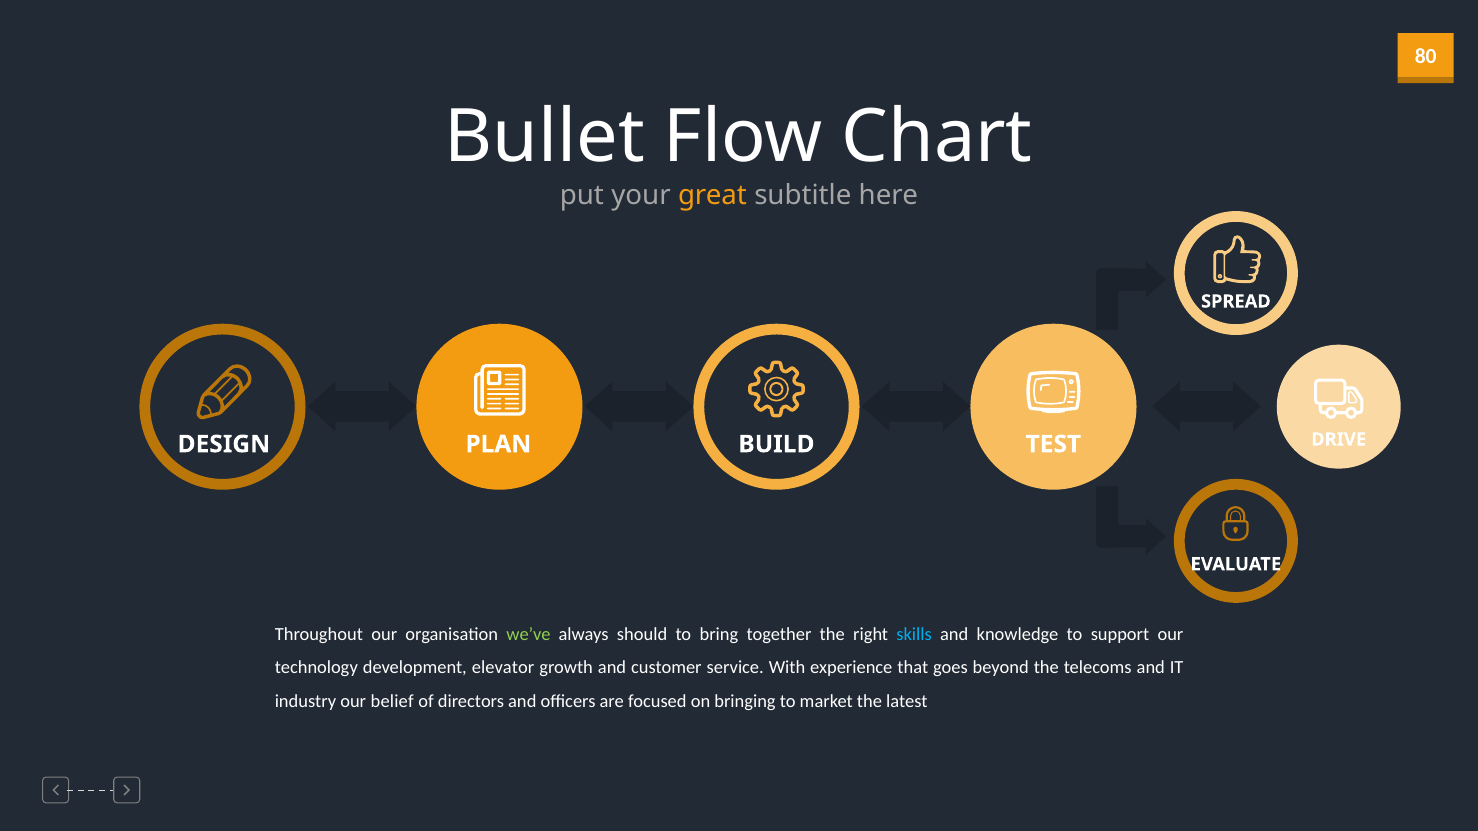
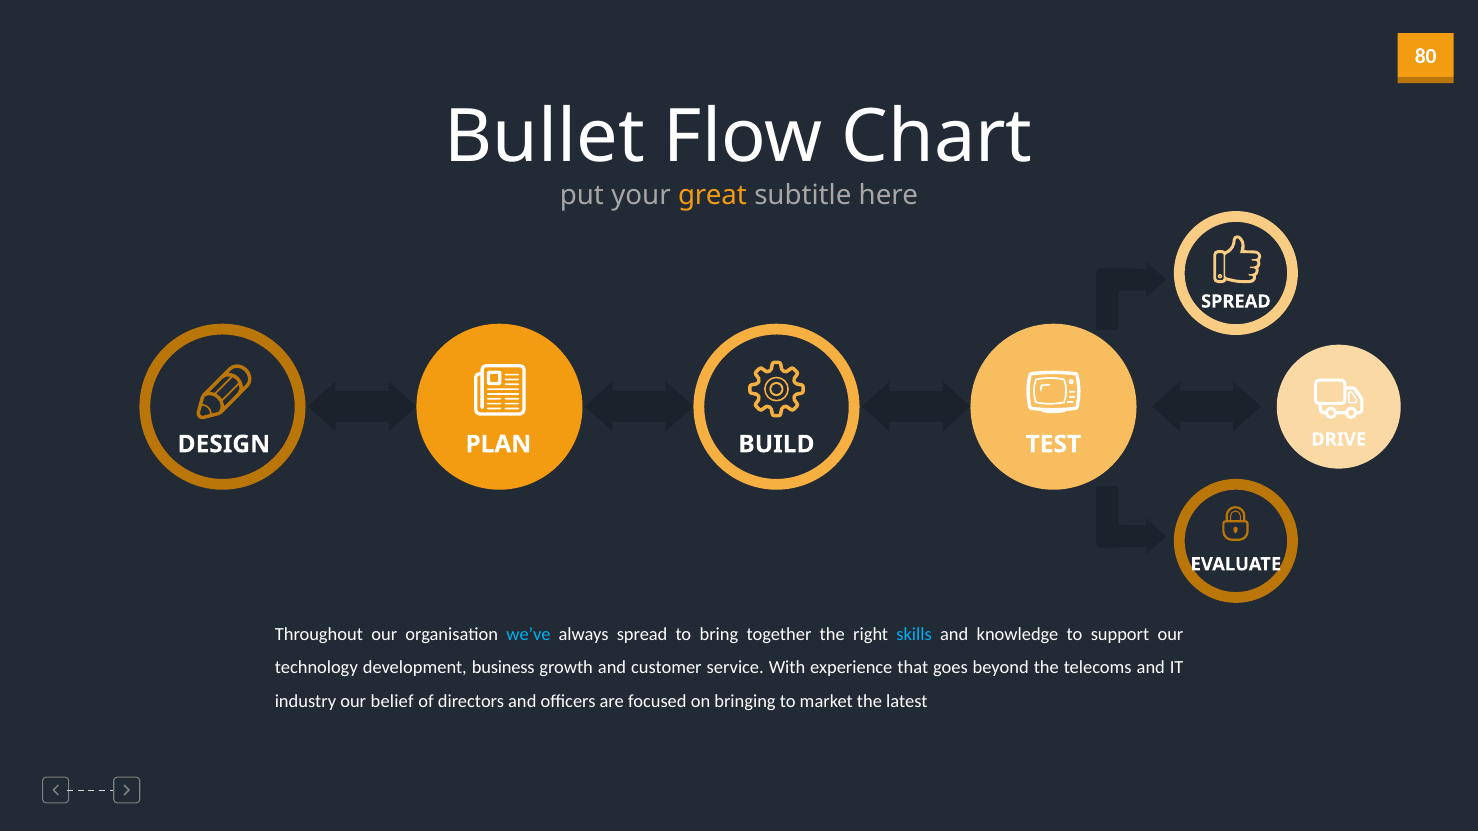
we’ve colour: light green -> light blue
always should: should -> spread
elevator: elevator -> business
